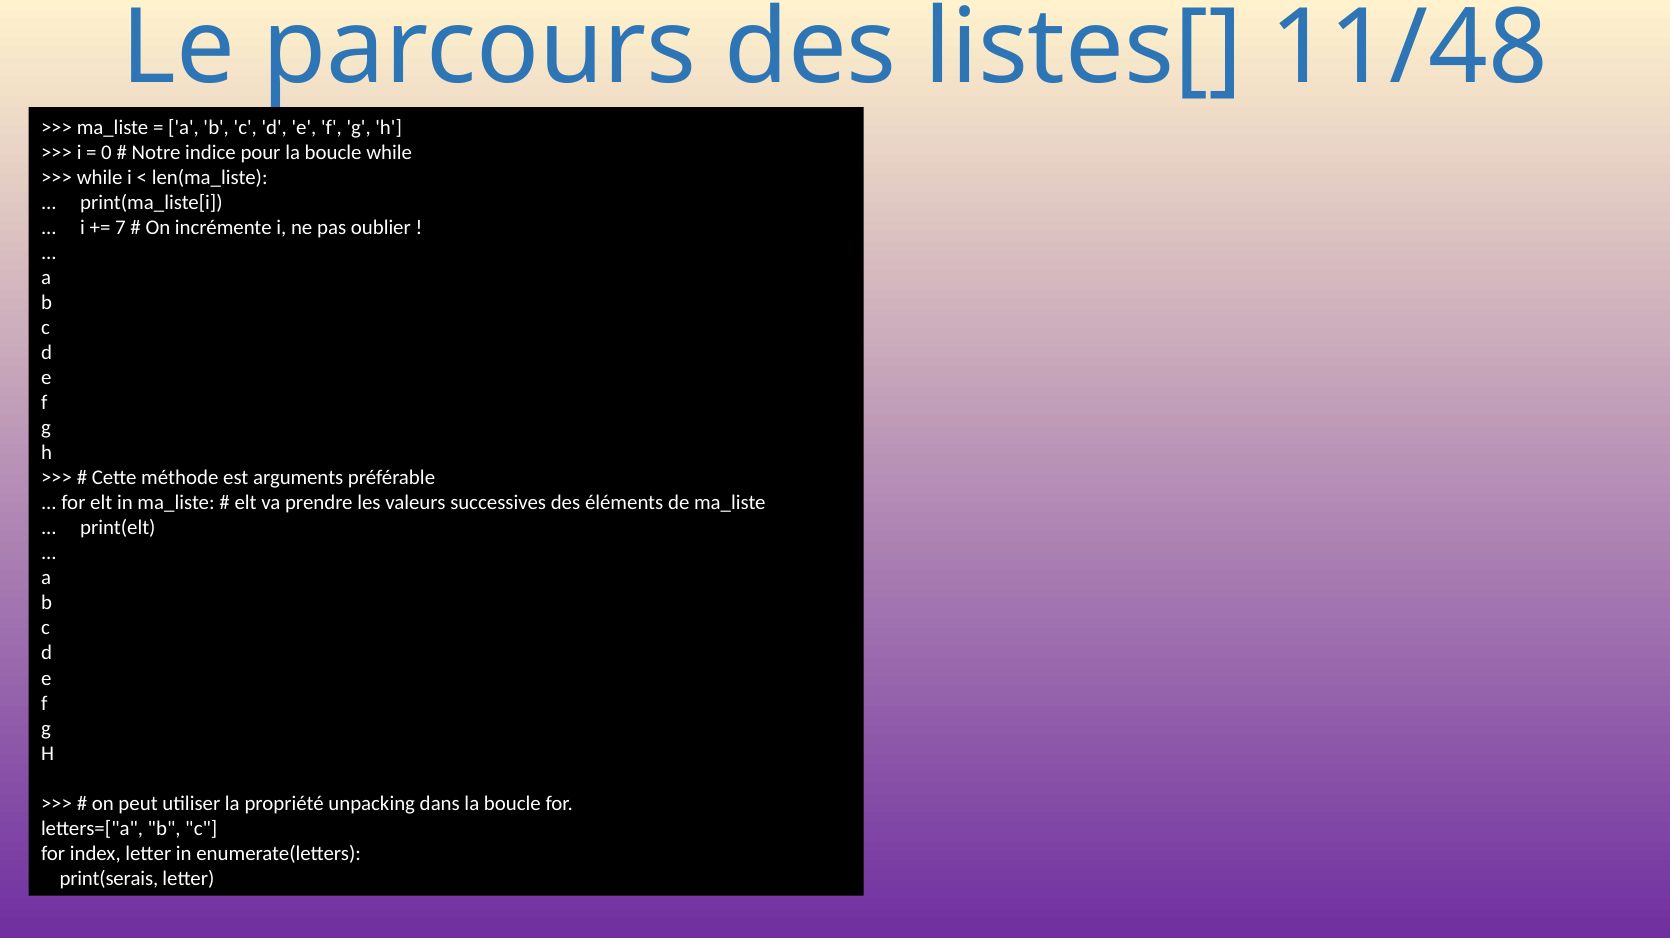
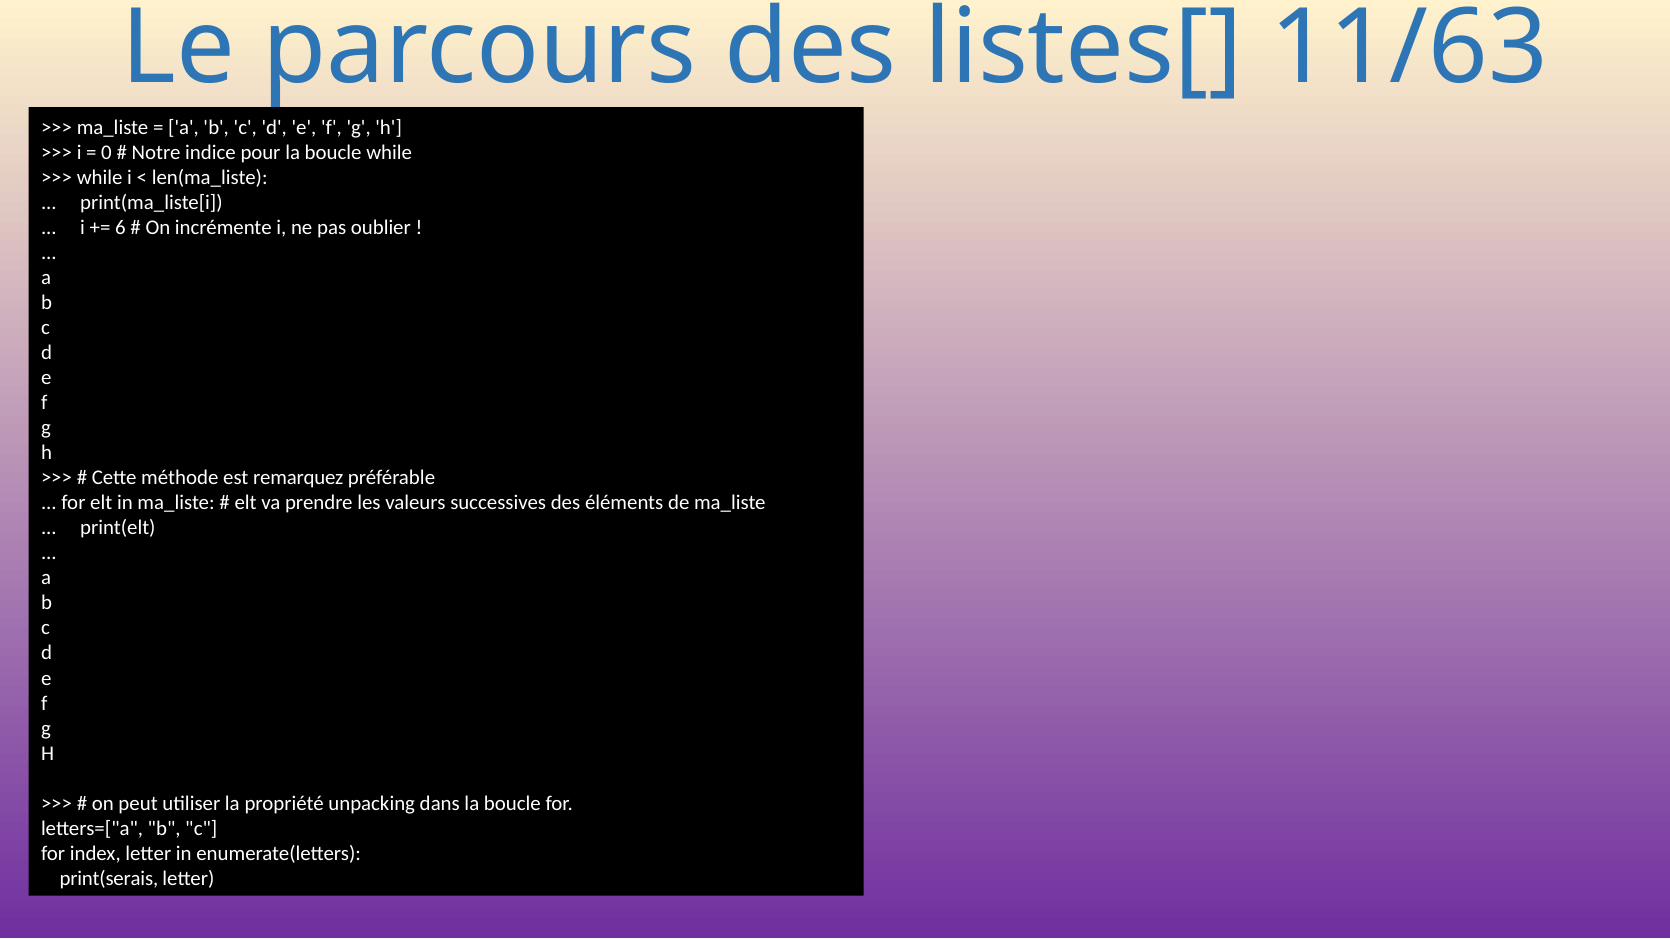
11/48: 11/48 -> 11/63
7: 7 -> 6
arguments: arguments -> remarquez
